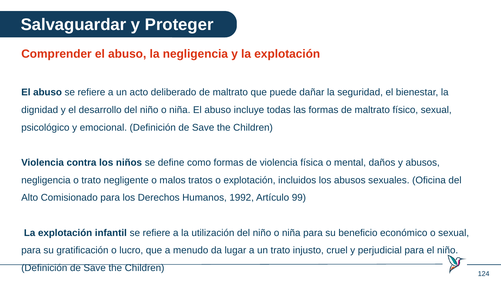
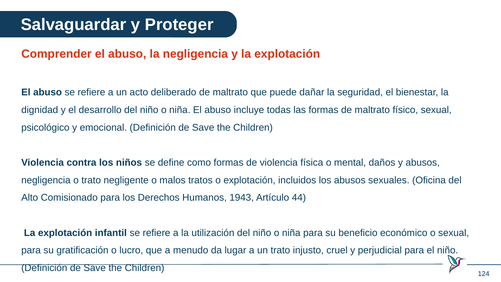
1992: 1992 -> 1943
99: 99 -> 44
